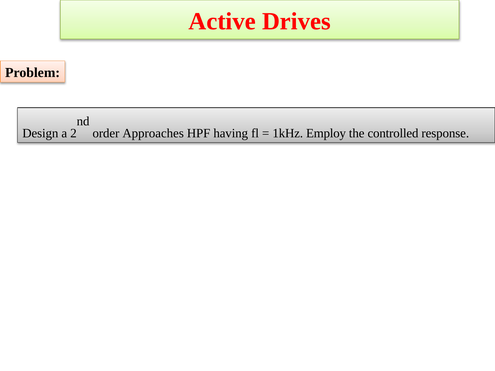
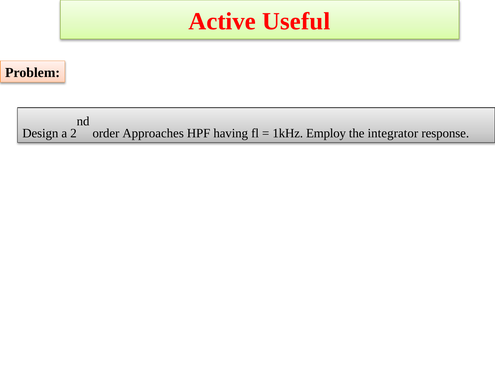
Drives: Drives -> Useful
controlled: controlled -> integrator
